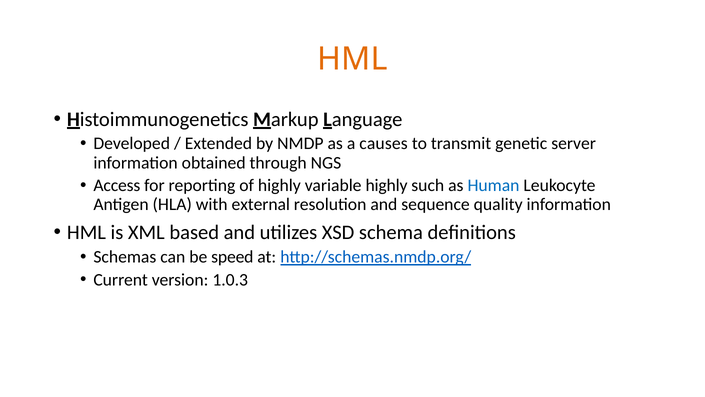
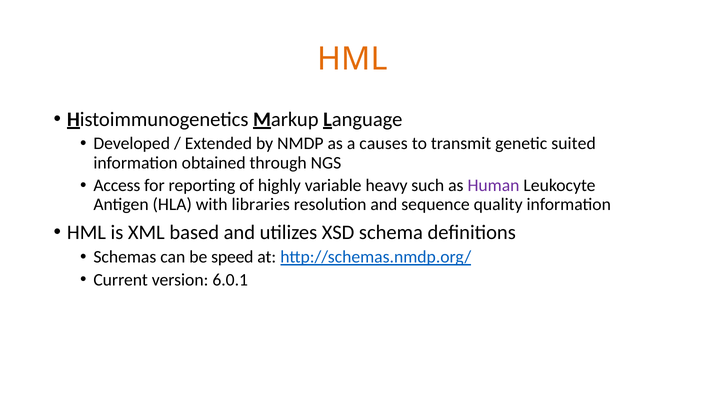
server: server -> suited
variable highly: highly -> heavy
Human colour: blue -> purple
external: external -> libraries
1.0.3: 1.0.3 -> 6.0.1
